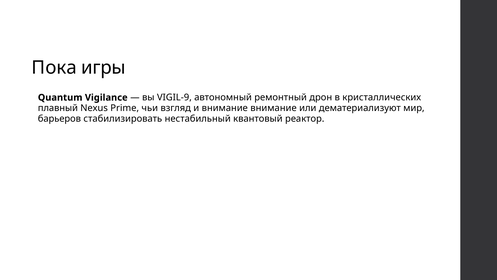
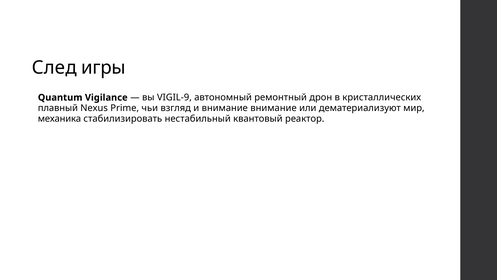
Пока: Пока -> След
барьеров: барьеров -> механика
